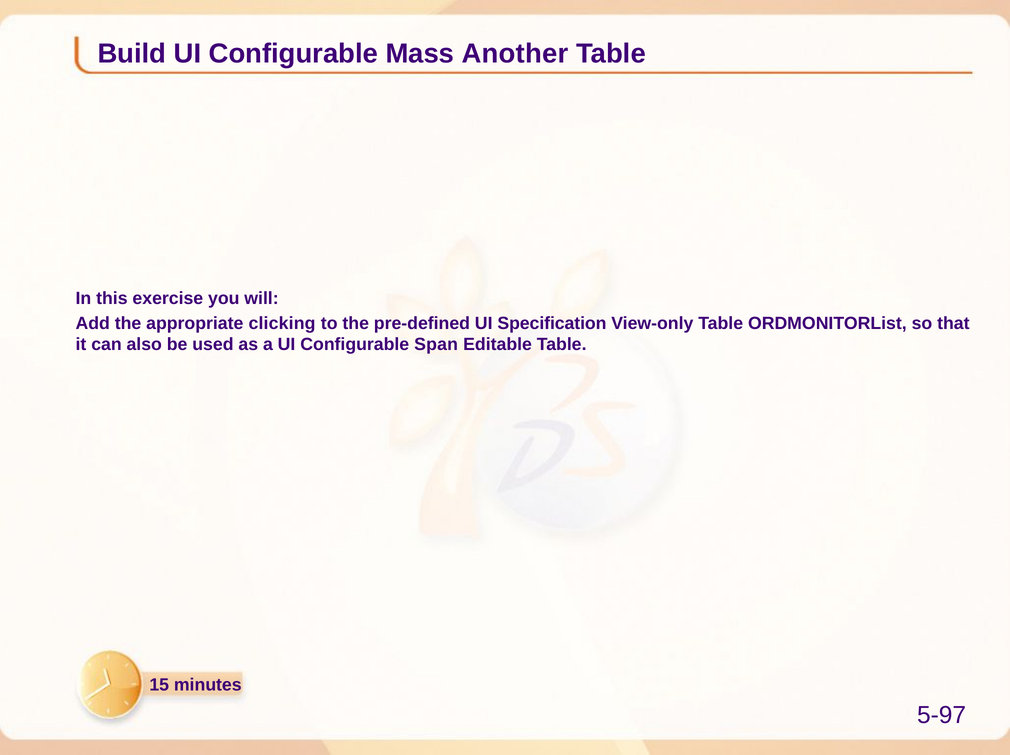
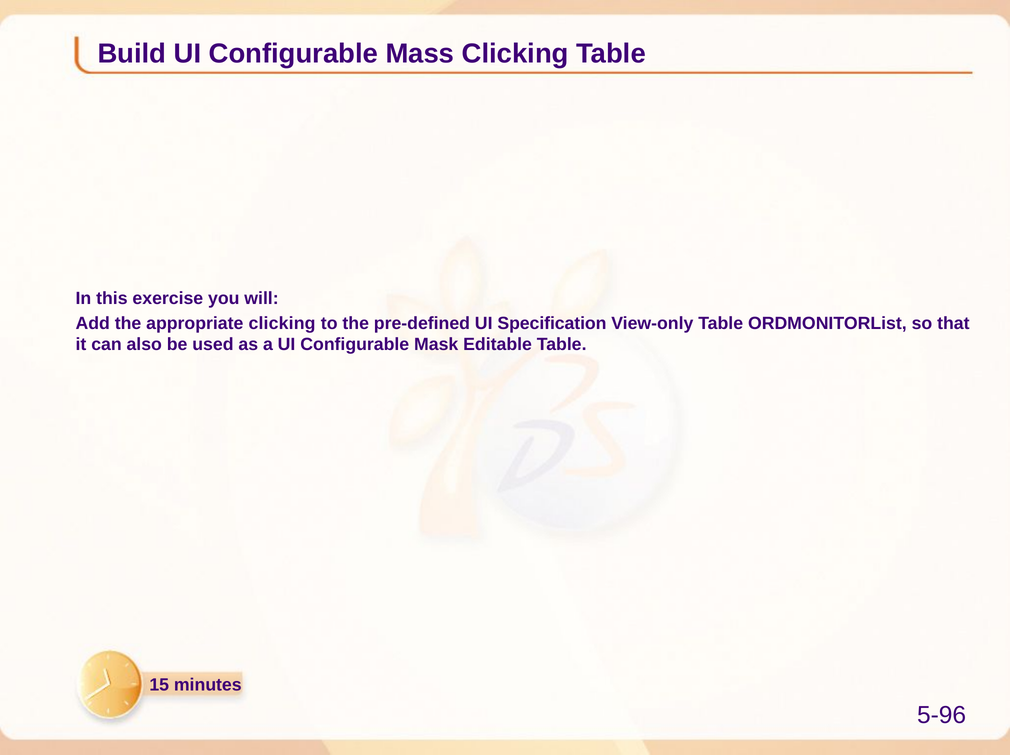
Mass Another: Another -> Clicking
Span: Span -> Mask
5-97: 5-97 -> 5-96
